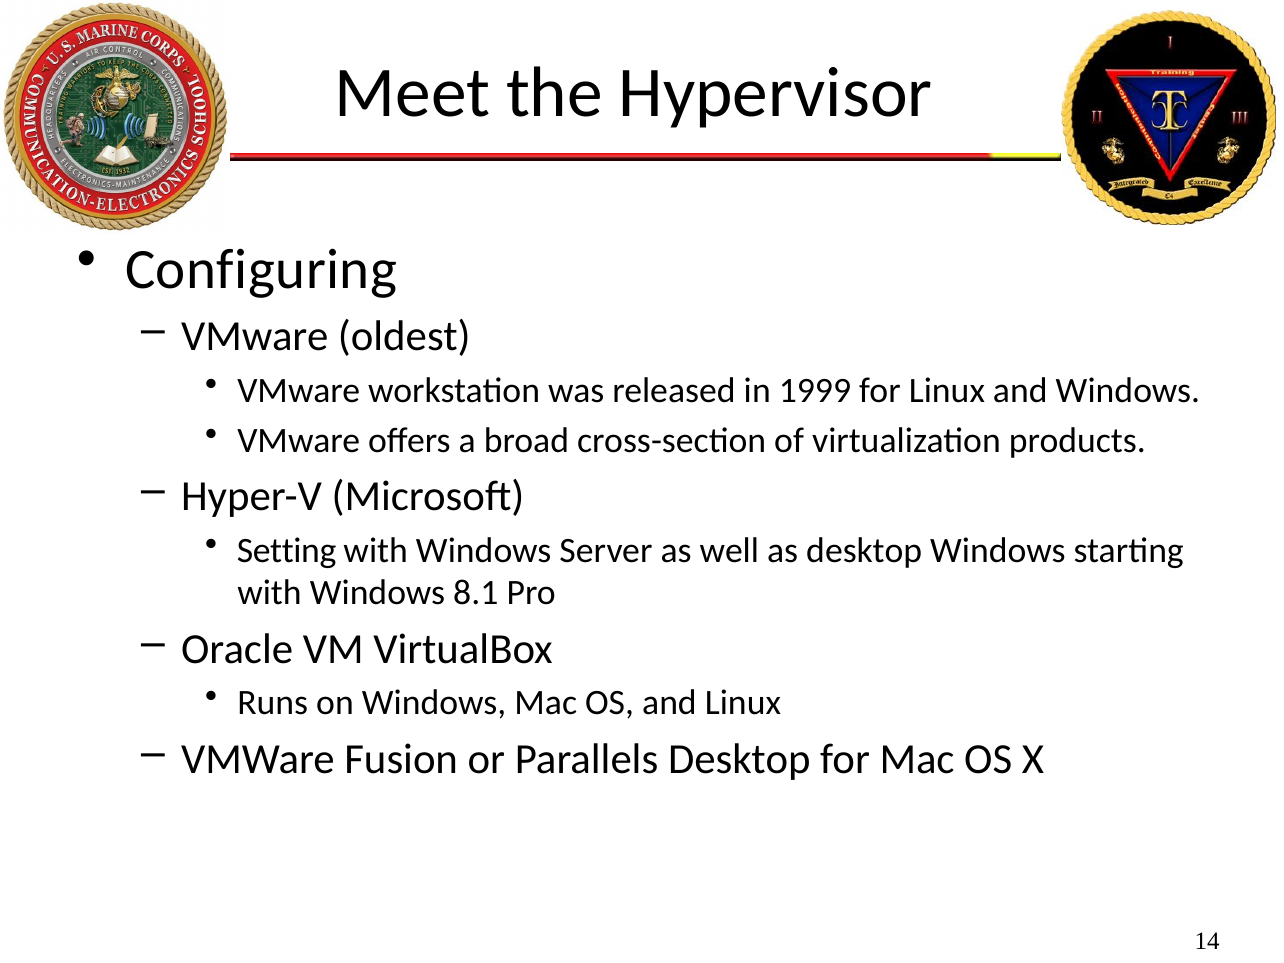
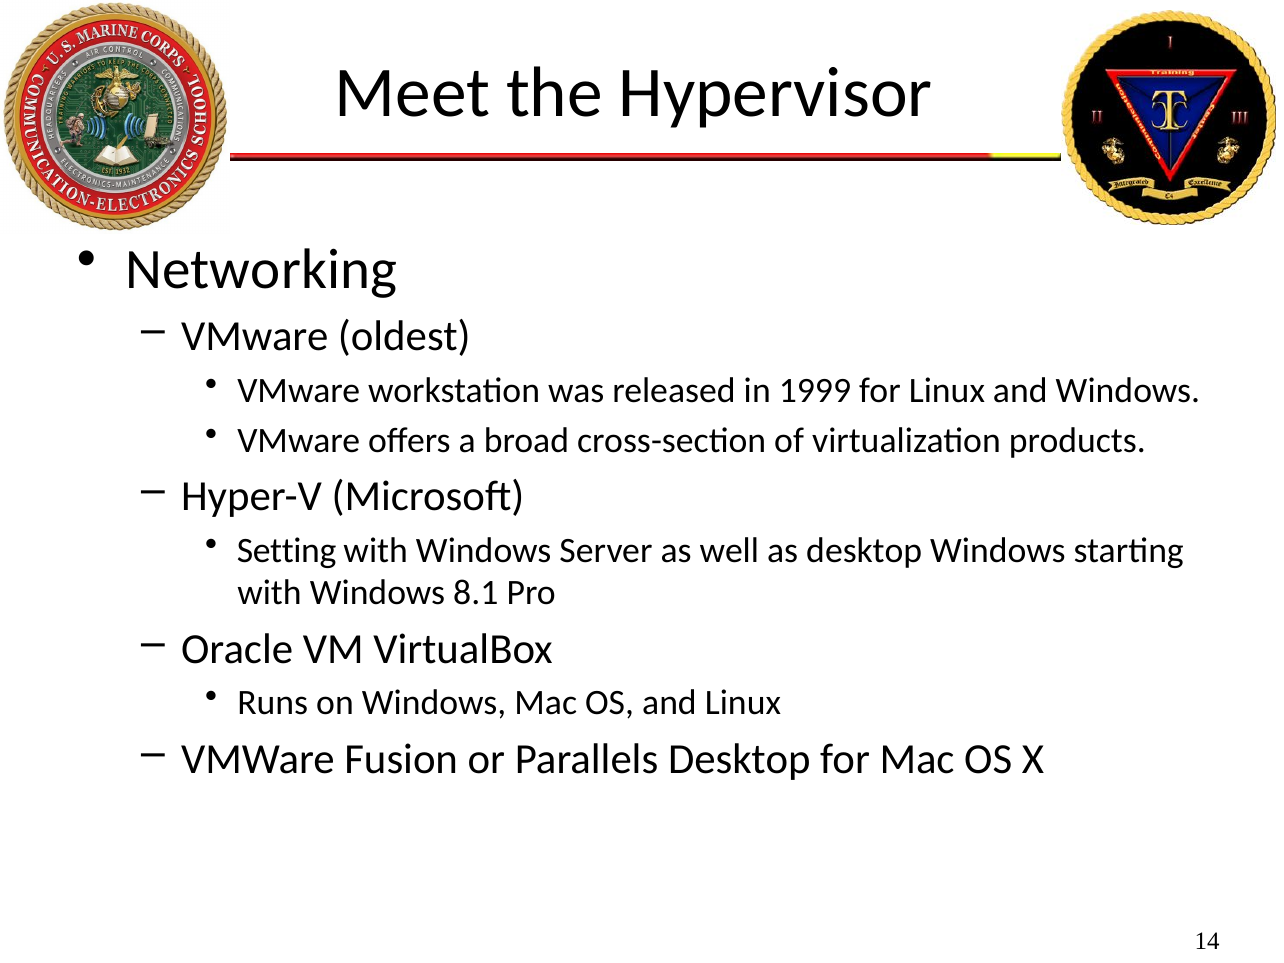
Configuring: Configuring -> Networking
